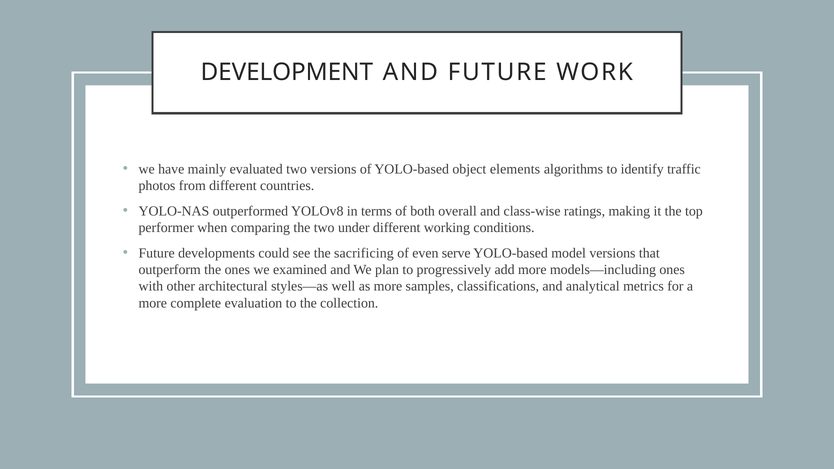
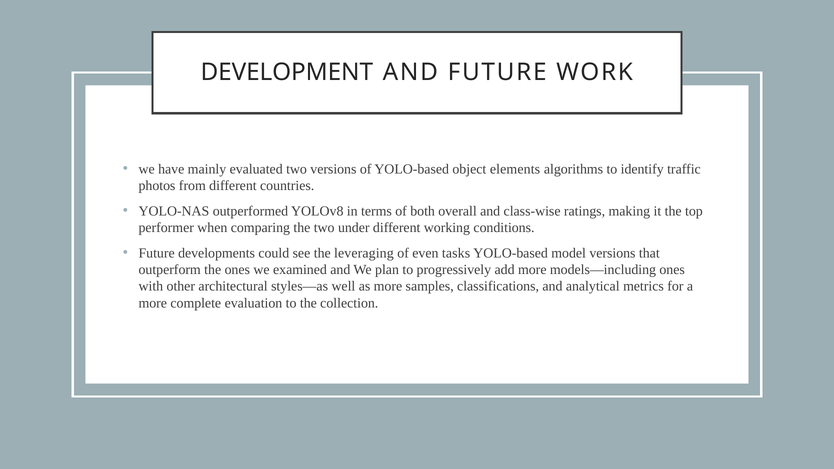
sacrificing: sacrificing -> leveraging
serve: serve -> tasks
